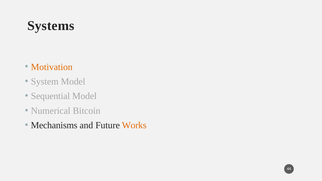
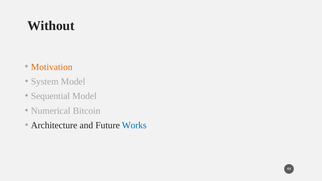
Systems: Systems -> Without
Mechanisms: Mechanisms -> Architecture
Works colour: orange -> blue
